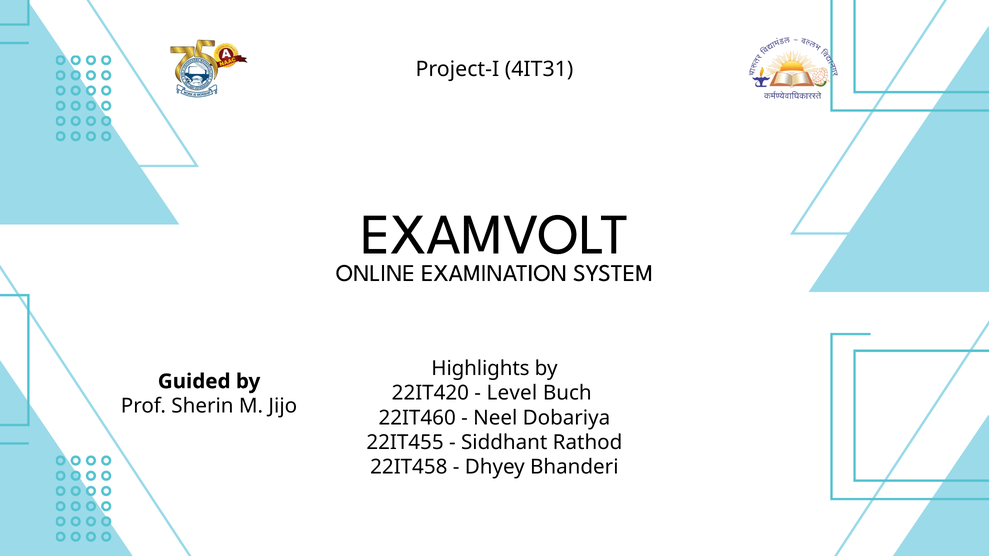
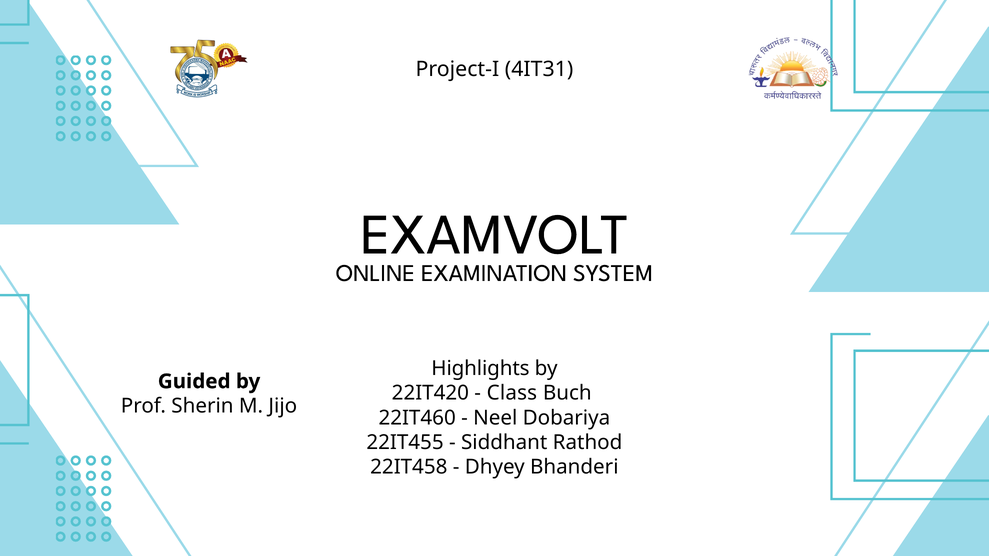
Level: Level -> Class
